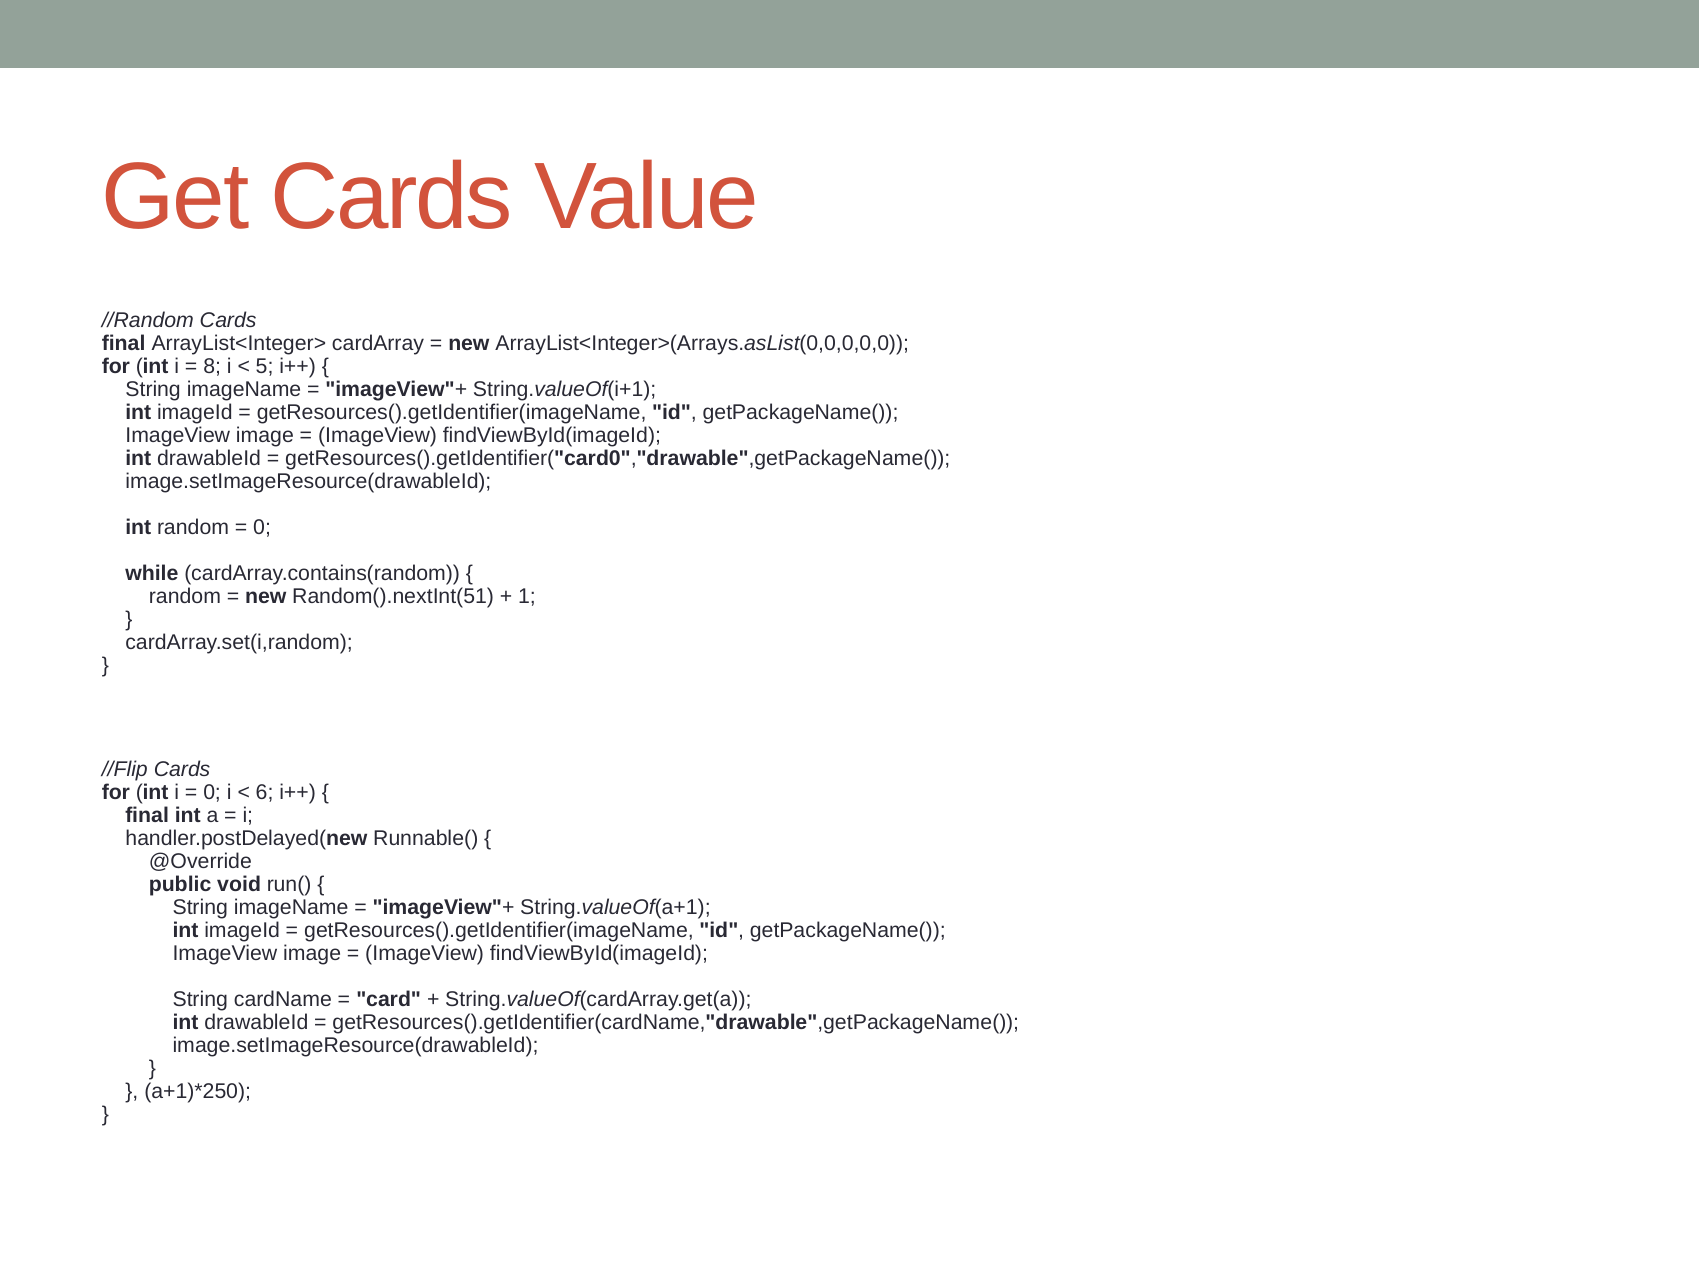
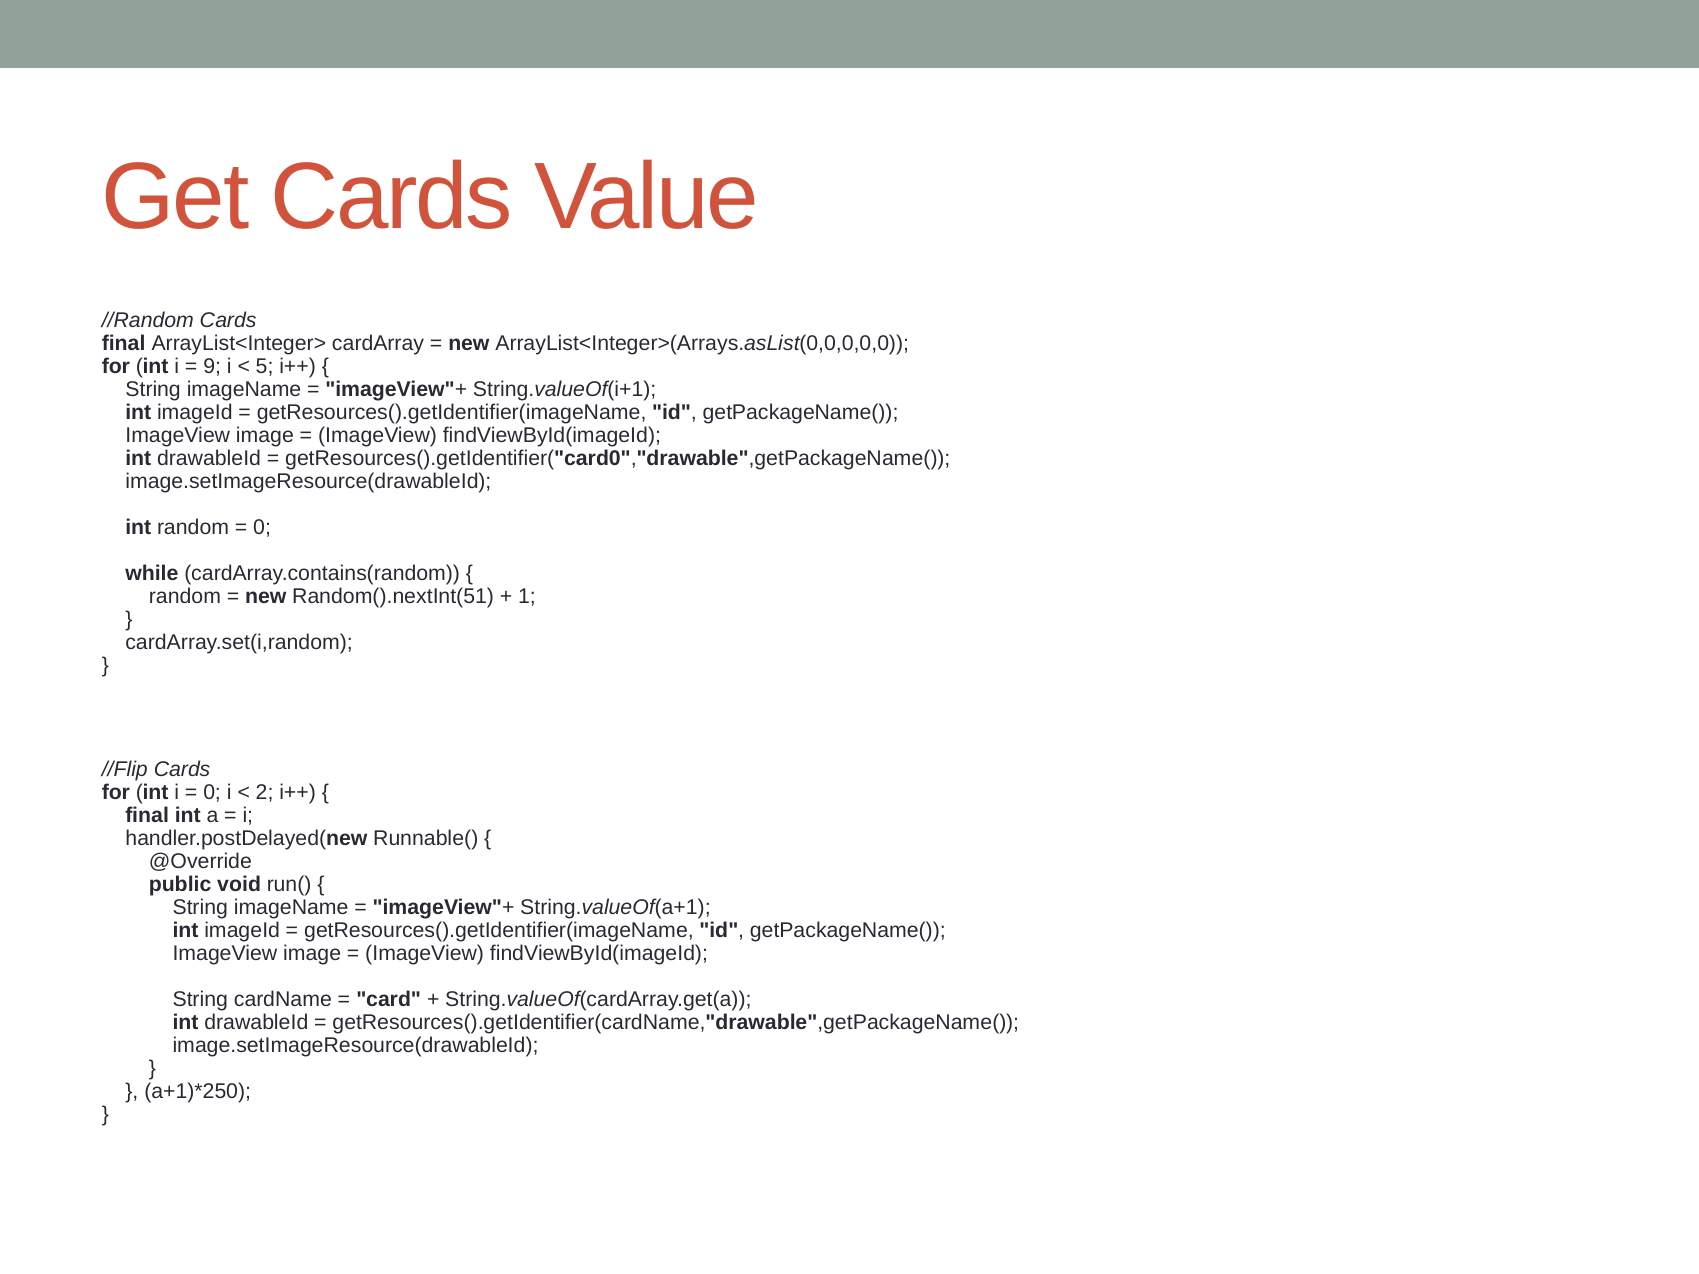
8: 8 -> 9
6: 6 -> 2
